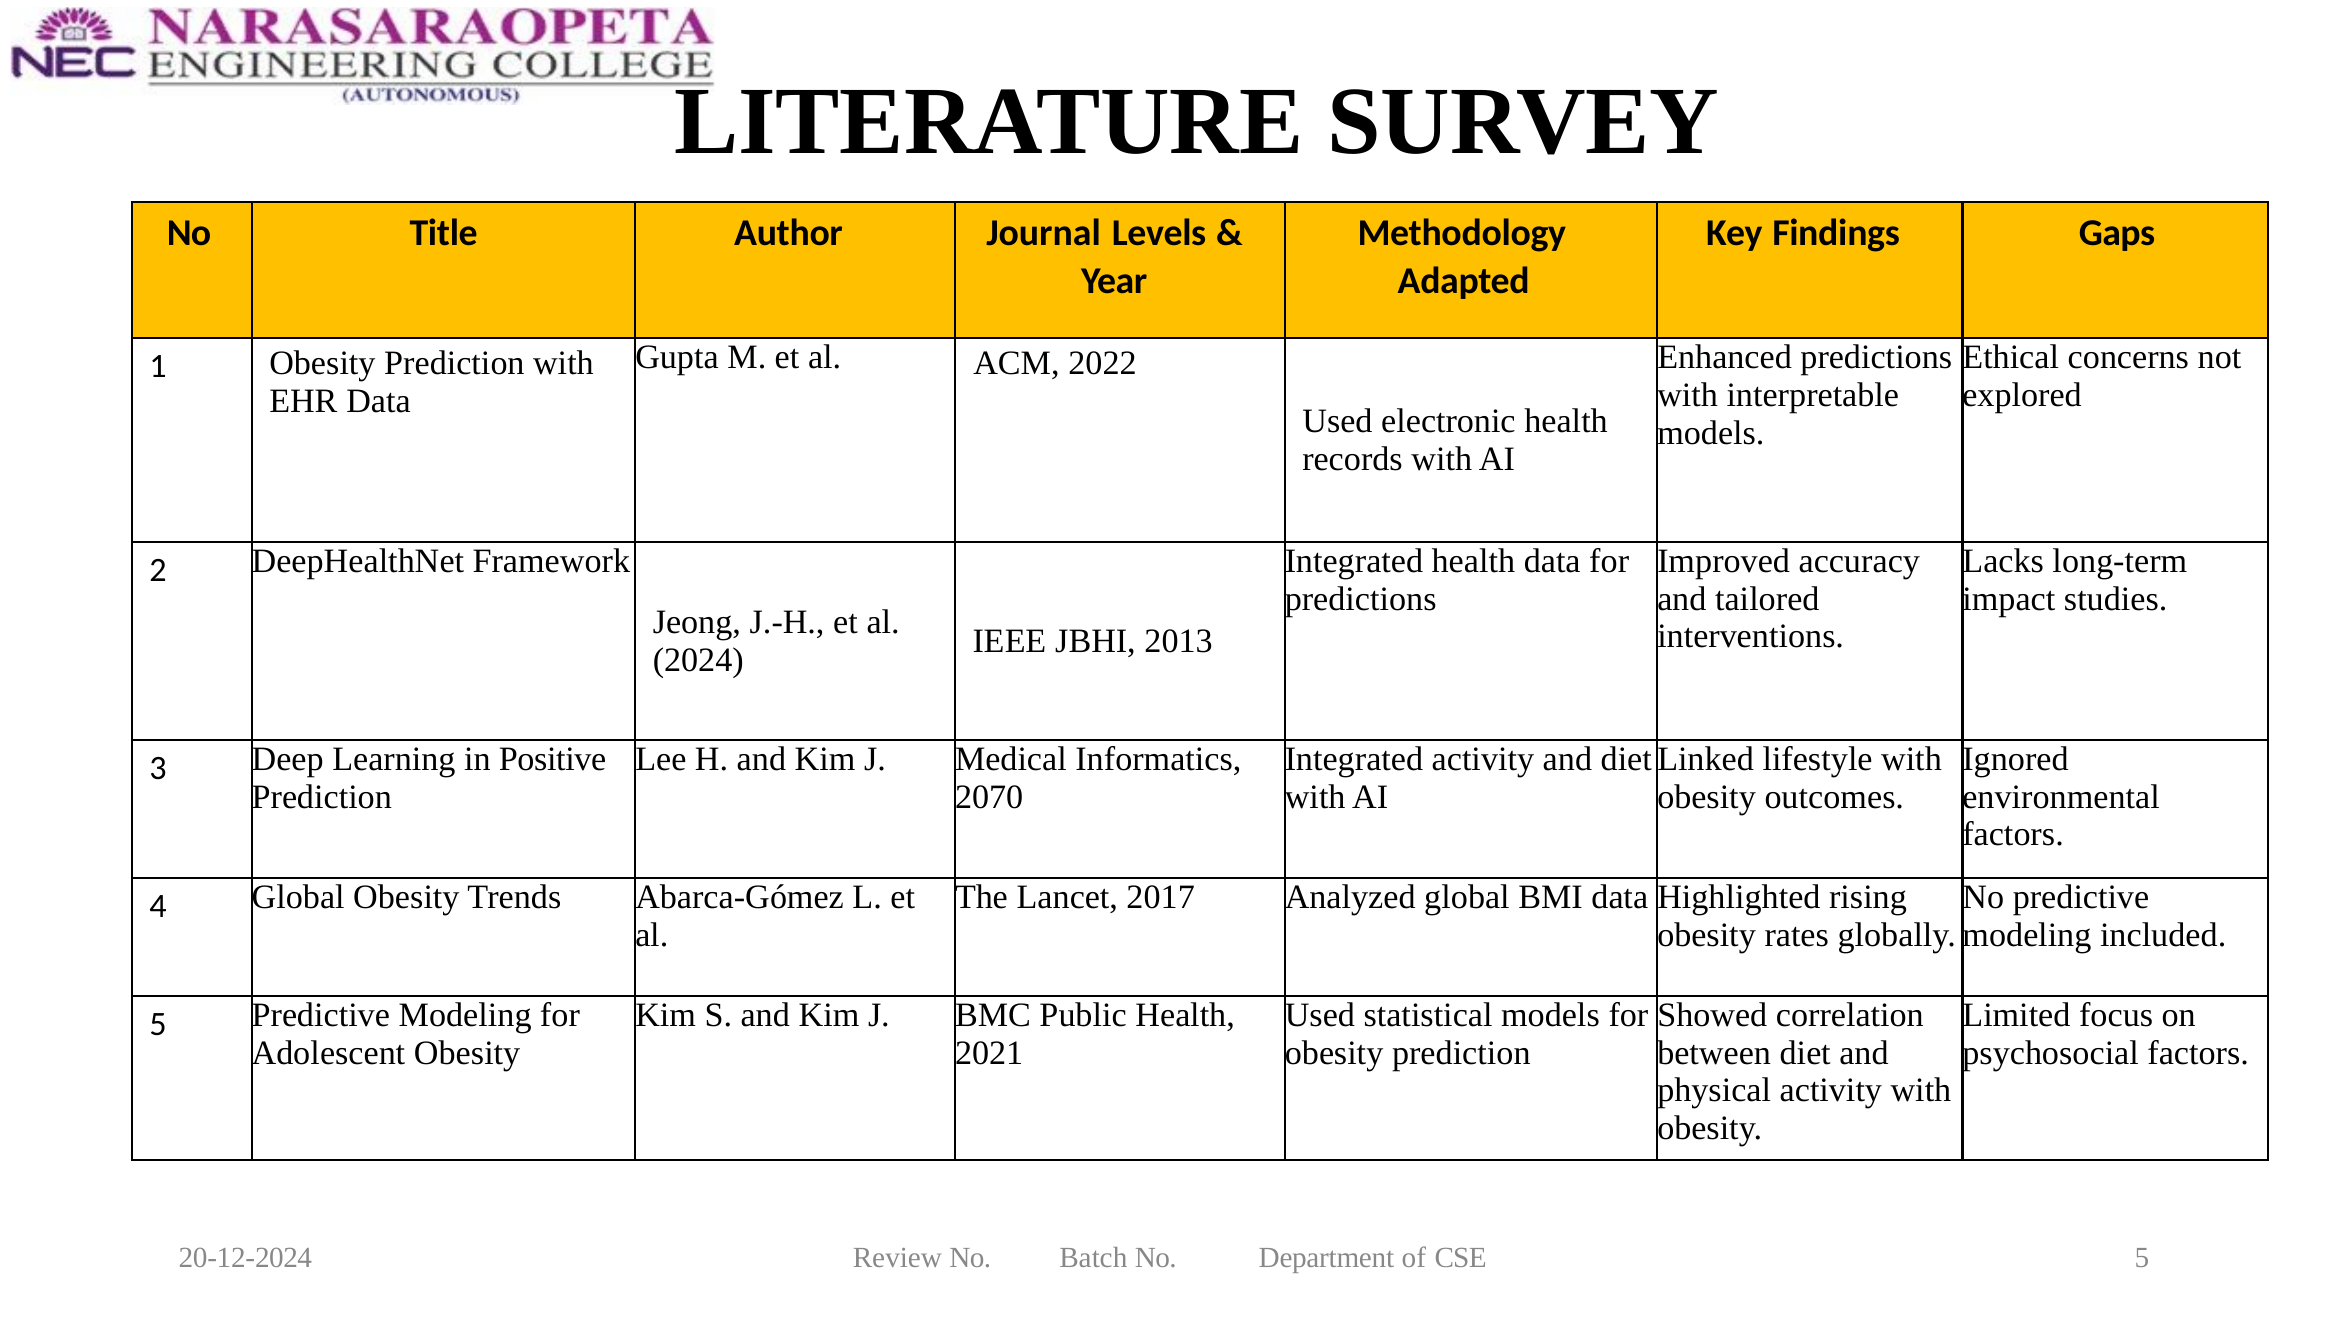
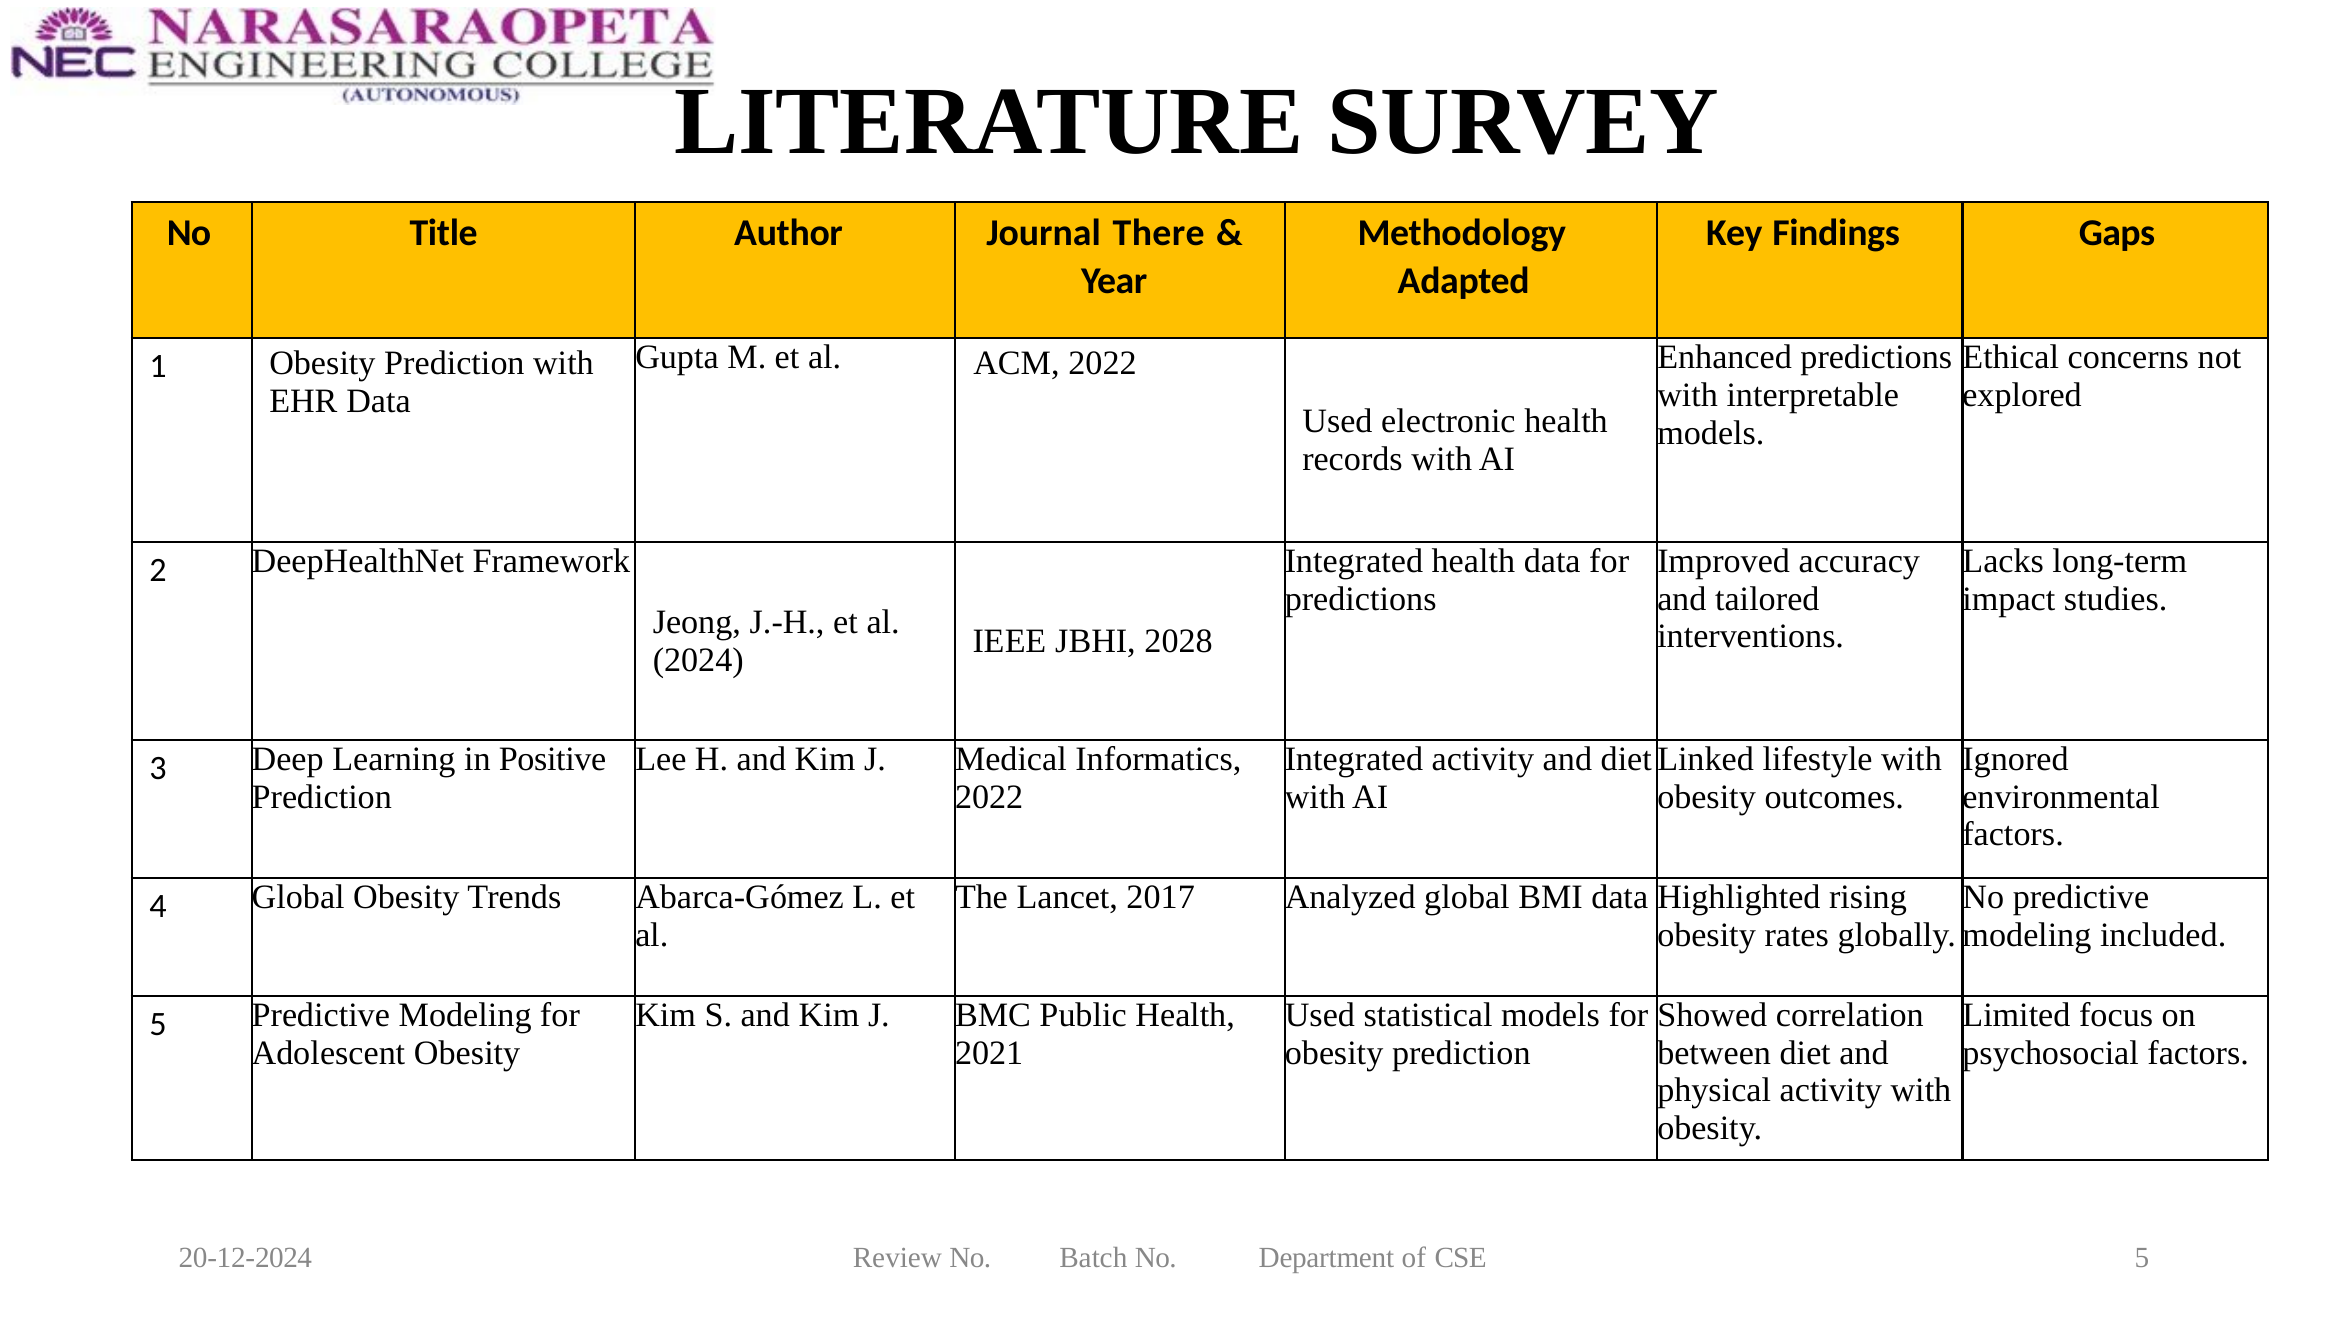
Levels: Levels -> There
2013: 2013 -> 2028
2070 at (989, 797): 2070 -> 2022
